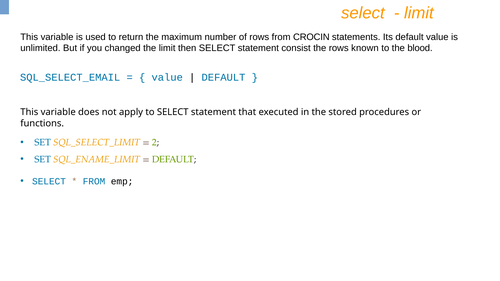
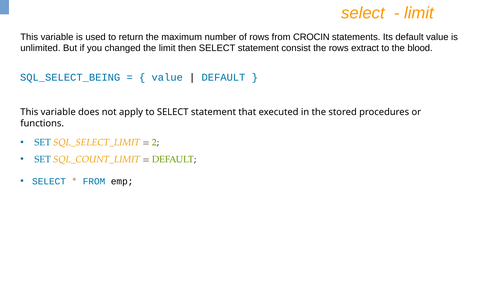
known: known -> extract
SQL_SELECT_EMAIL: SQL_SELECT_EMAIL -> SQL_SELECT_BEING
SQL_ENAME_LIMIT: SQL_ENAME_LIMIT -> SQL_COUNT_LIMIT
